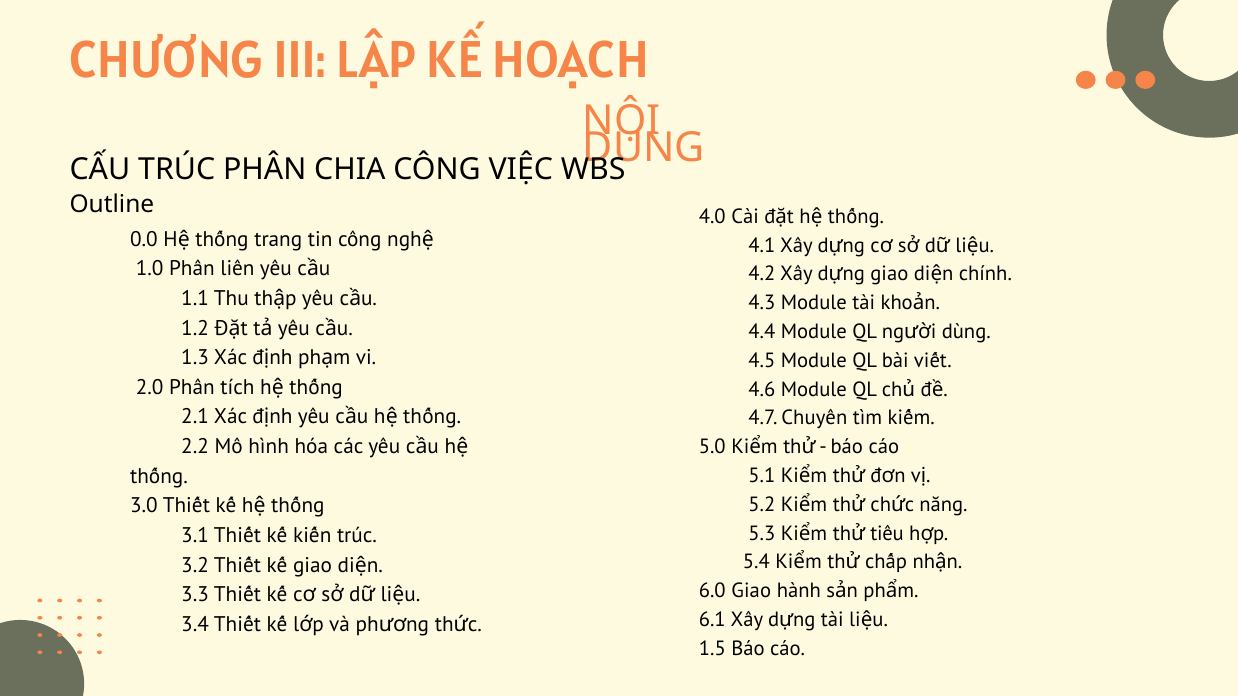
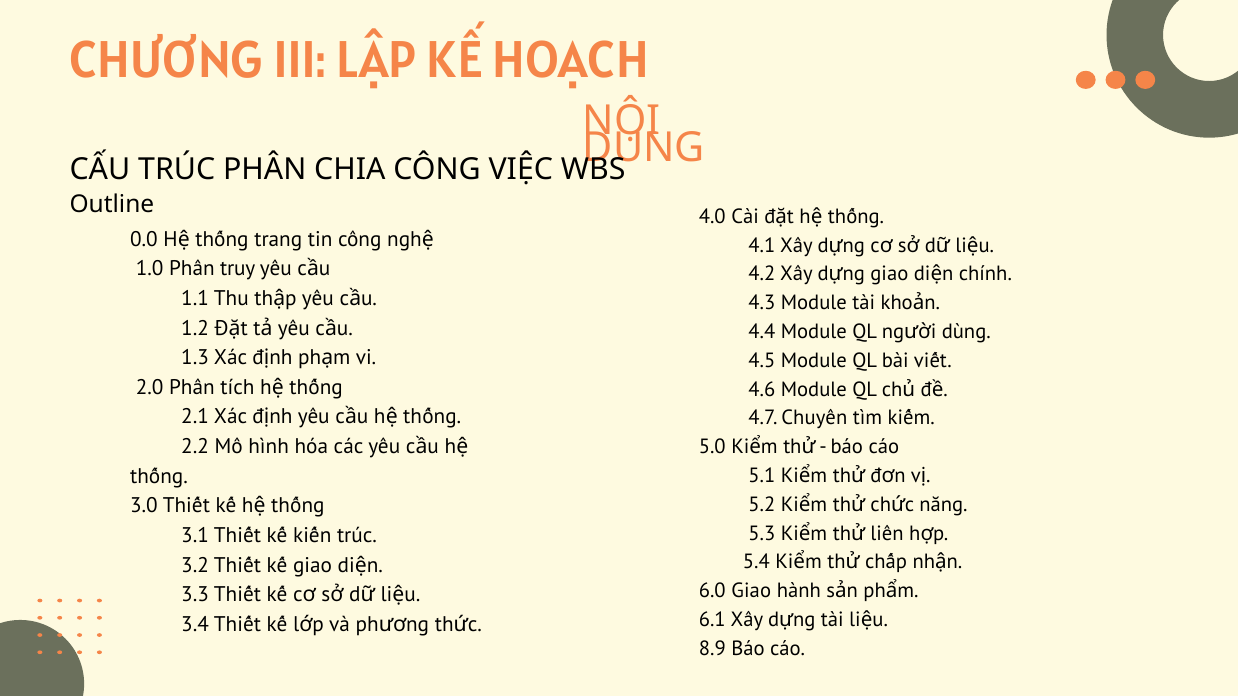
liên: liên -> truy
tiêu: tiêu -> liên
1.5: 1.5 -> 8.9
